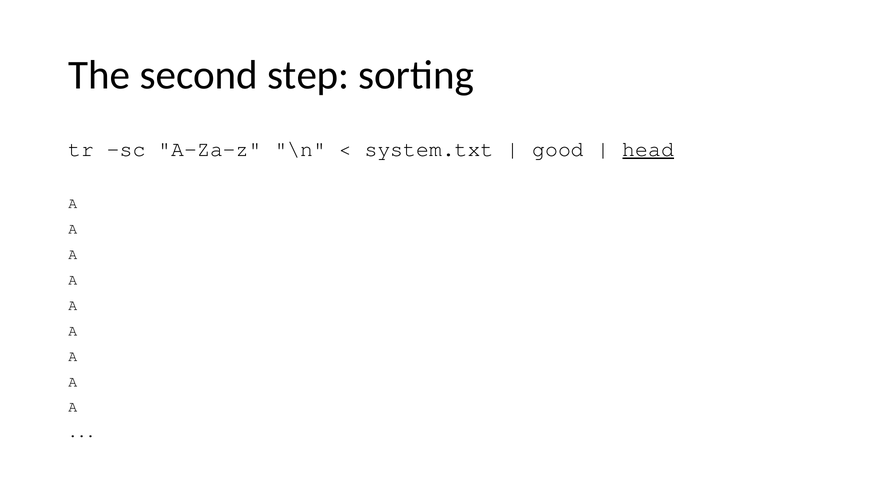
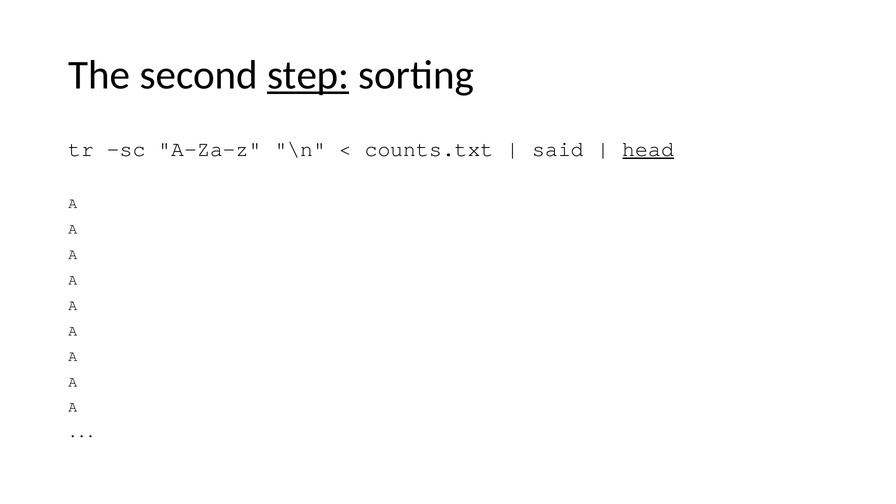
step underline: none -> present
system.txt: system.txt -> counts.txt
good: good -> said
